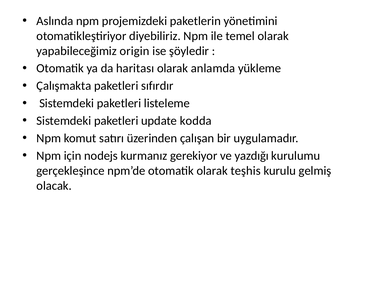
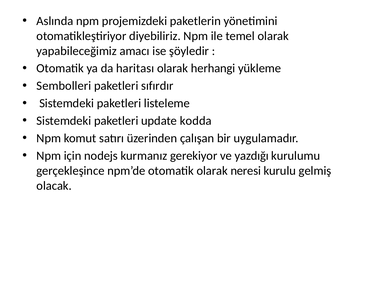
origin: origin -> amacı
anlamda: anlamda -> herhangi
Çalışmakta: Çalışmakta -> Sembolleri
teşhis: teşhis -> neresi
